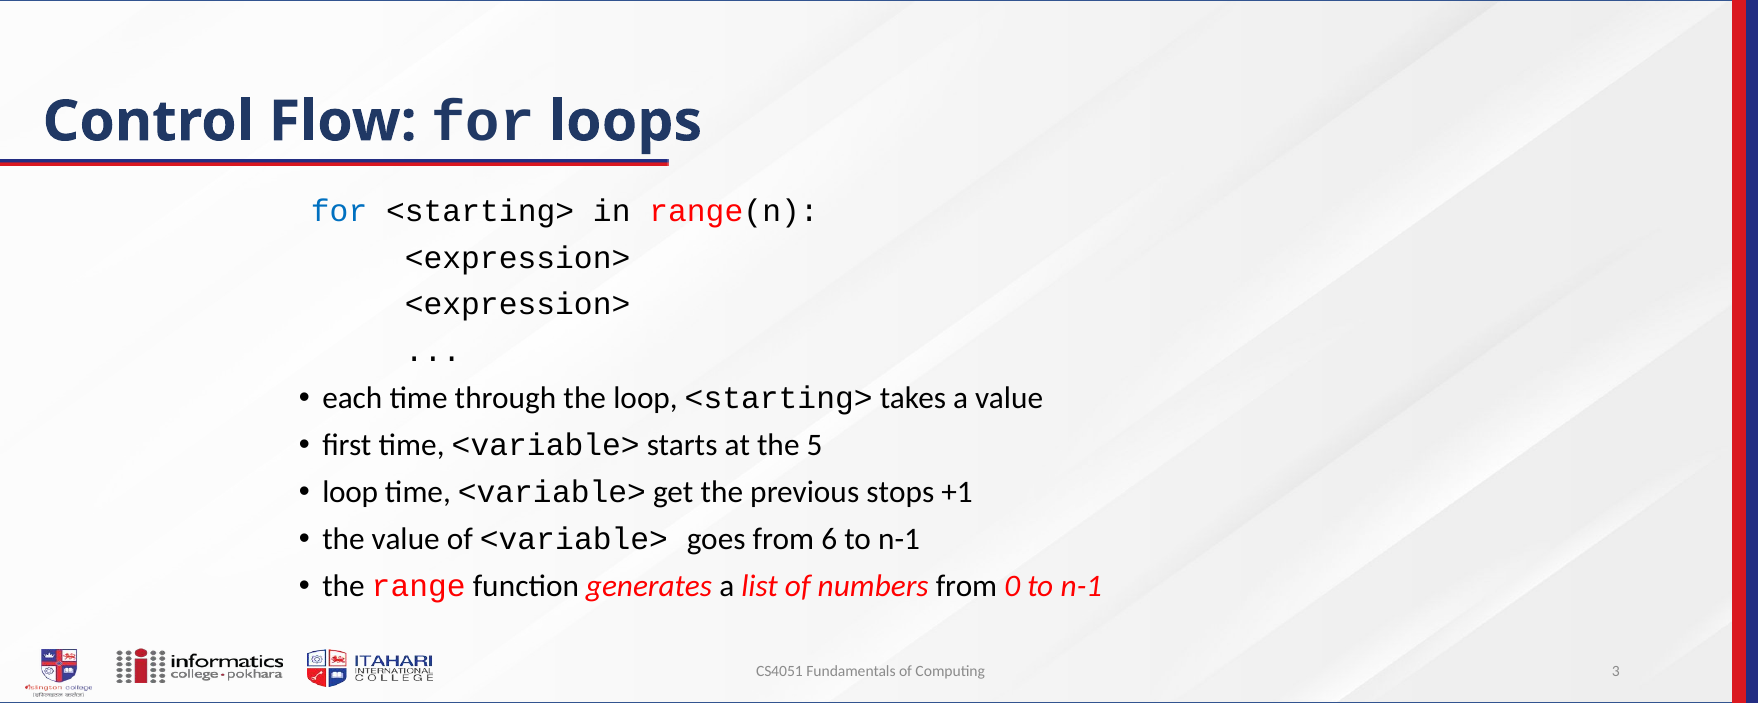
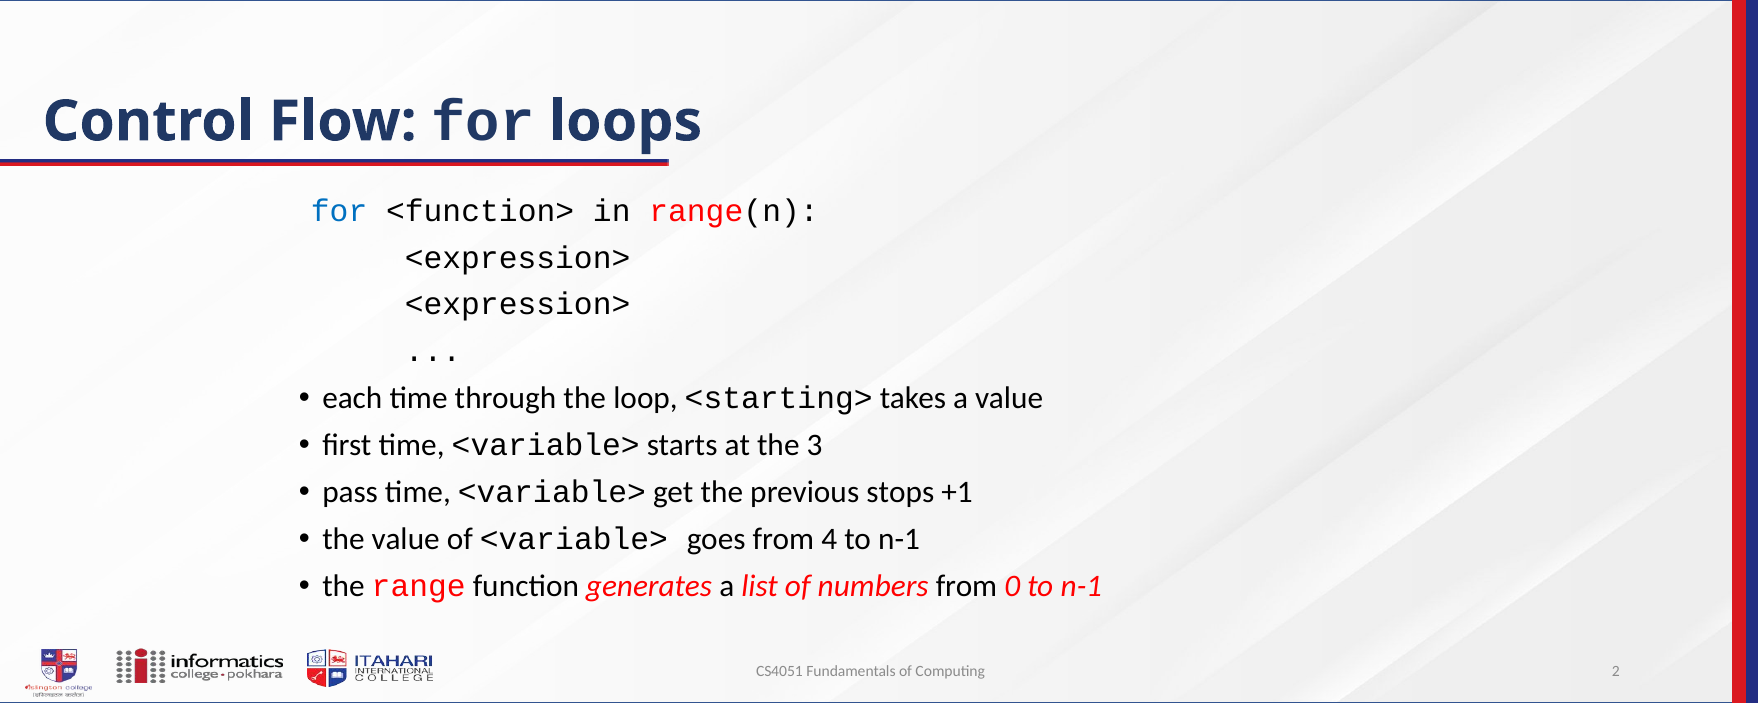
for <starting>: <starting> -> <function>
5: 5 -> 3
loop at (350, 492): loop -> pass
6: 6 -> 4
3: 3 -> 2
